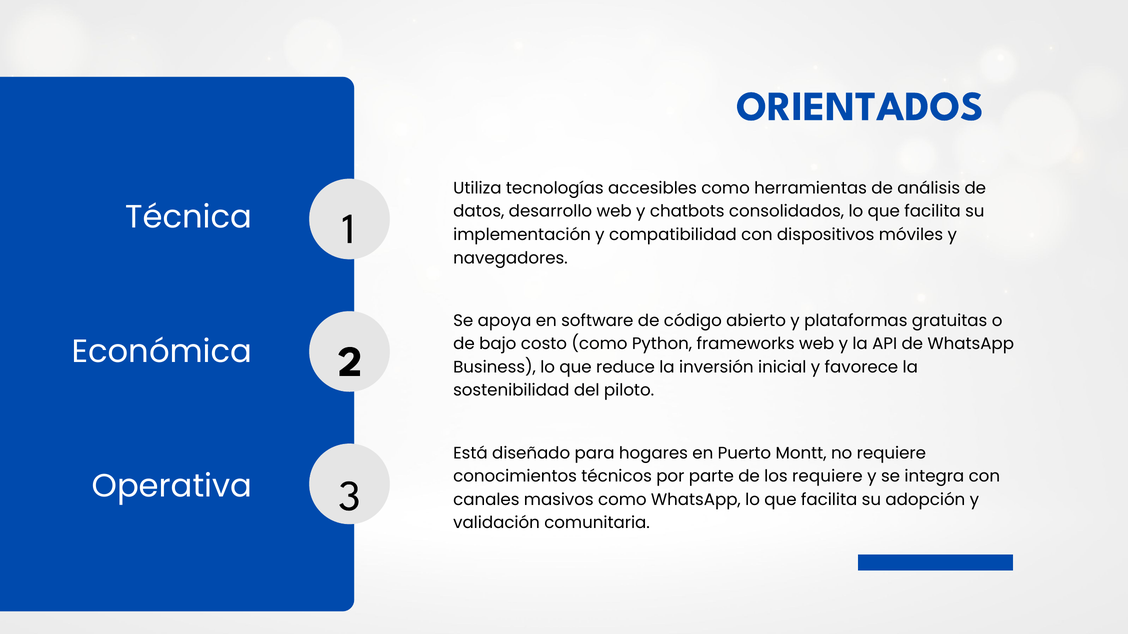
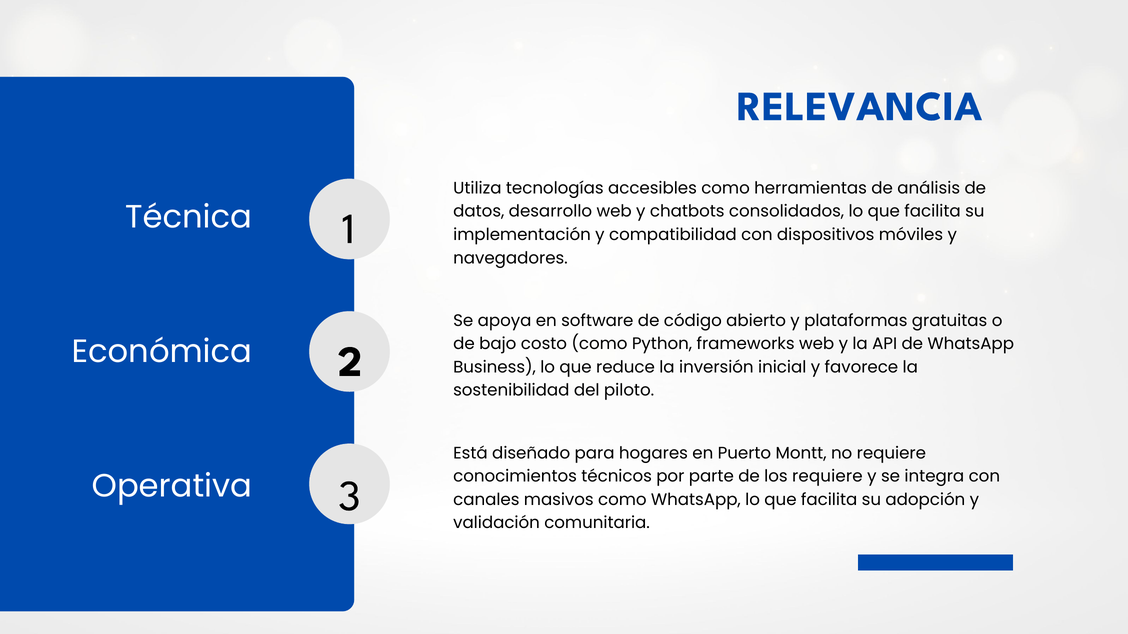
ORIENTADOS: ORIENTADOS -> RELEVANCIA
